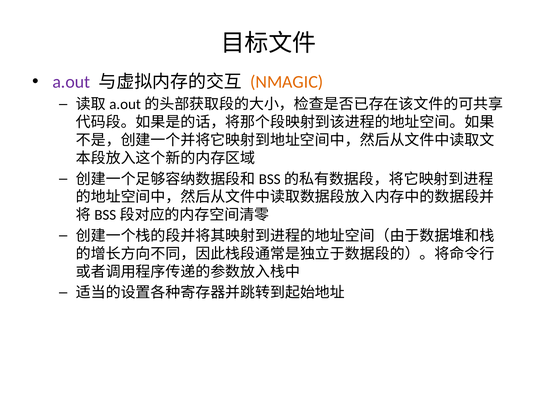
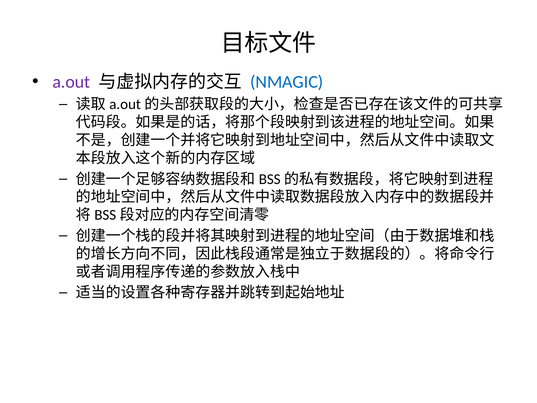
NMAGIC colour: orange -> blue
